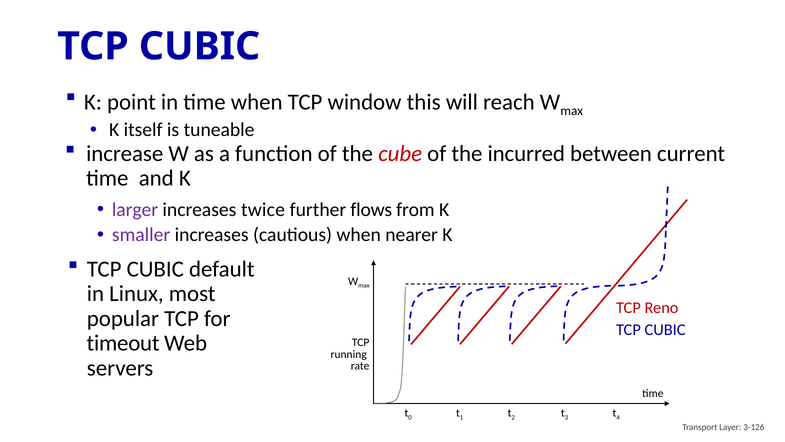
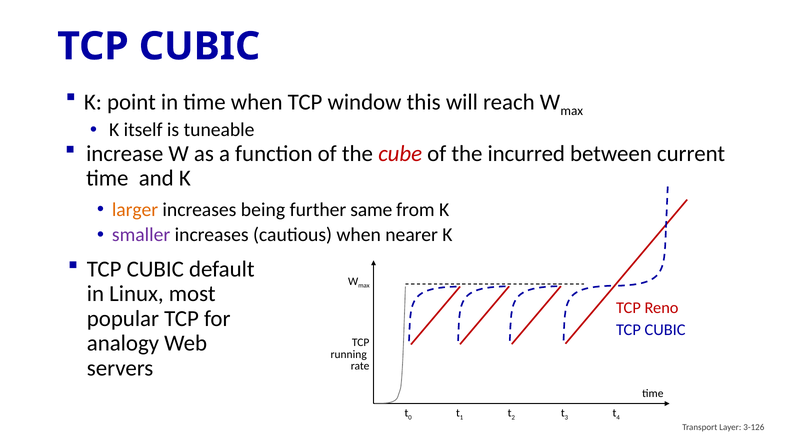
larger colour: purple -> orange
twice: twice -> being
flows: flows -> same
timeout: timeout -> analogy
